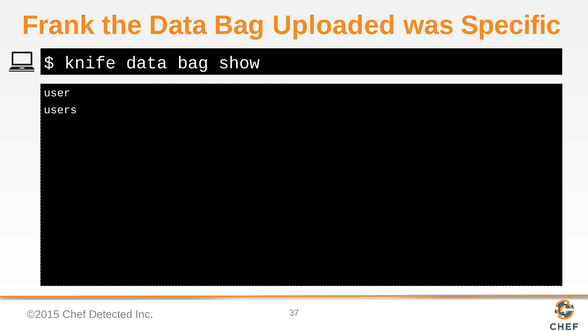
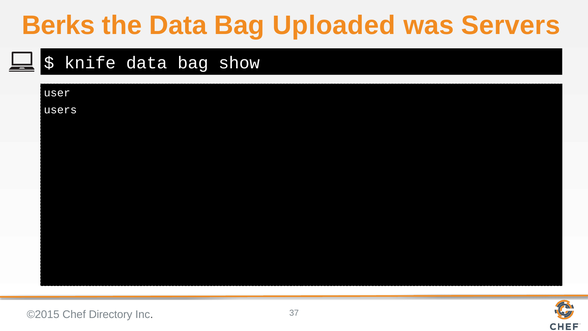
Frank: Frank -> Berks
Specific: Specific -> Servers
Detected: Detected -> Directory
